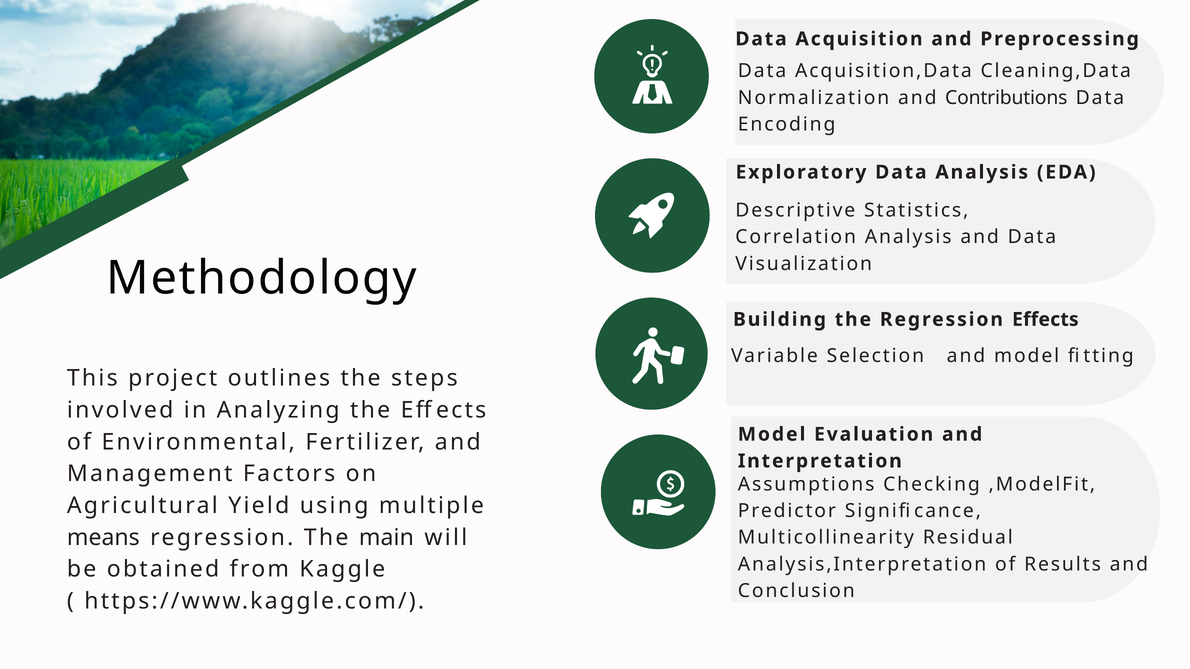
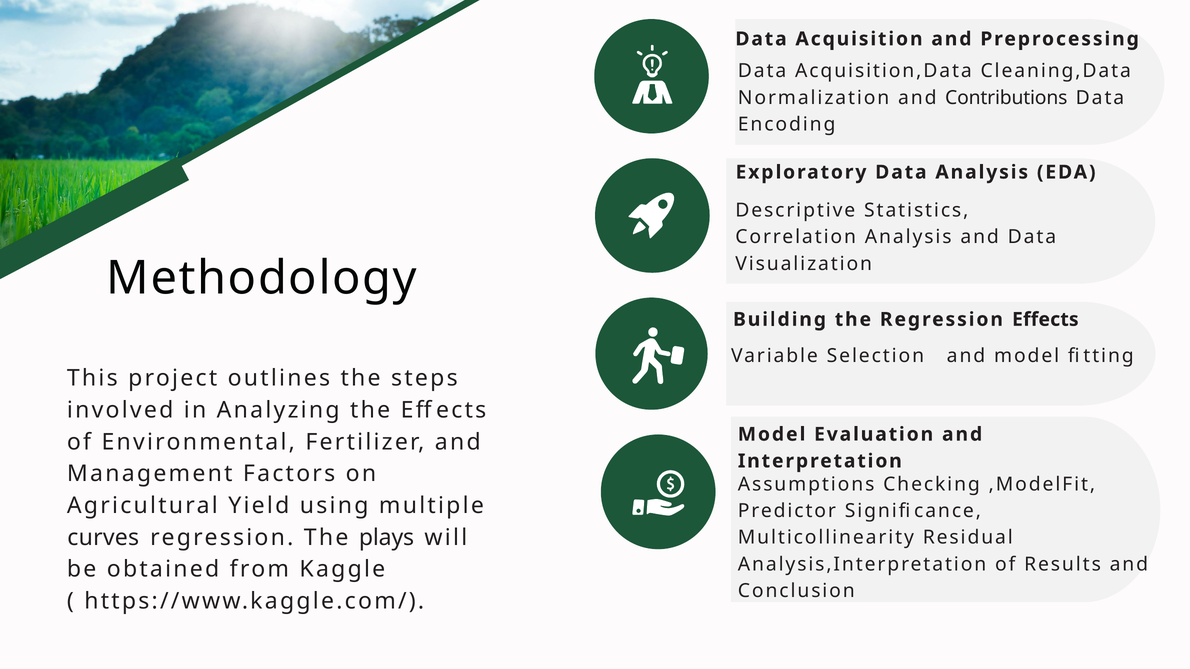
means: means -> curves
main: main -> plays
